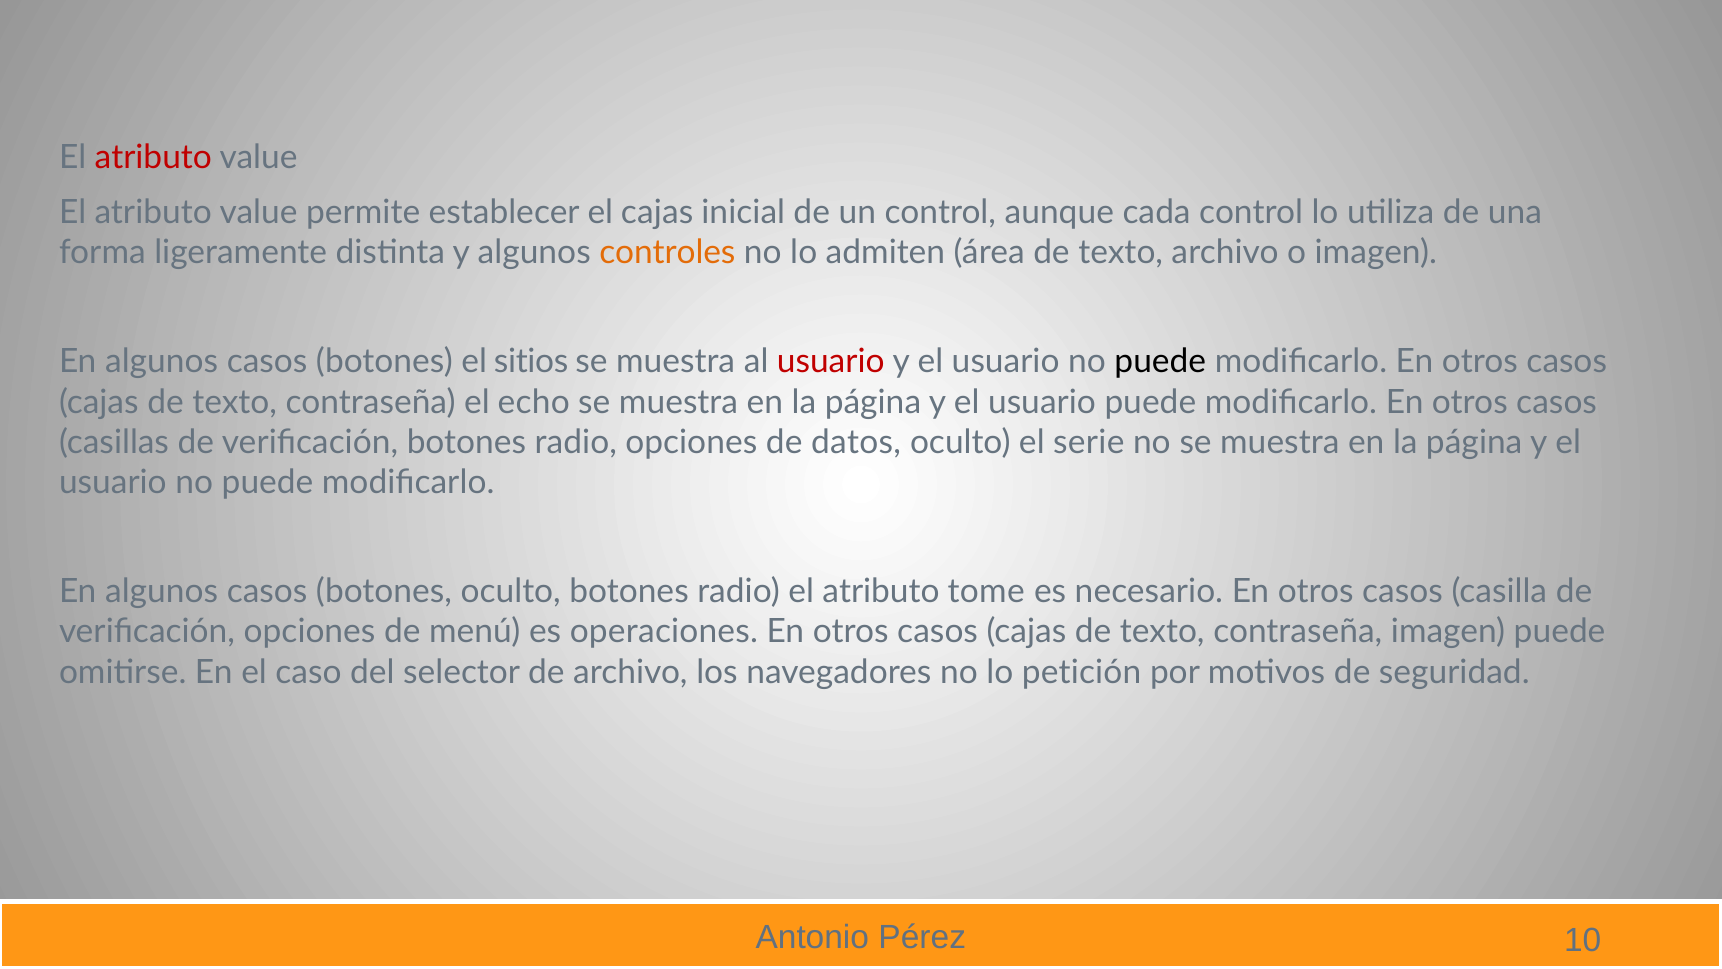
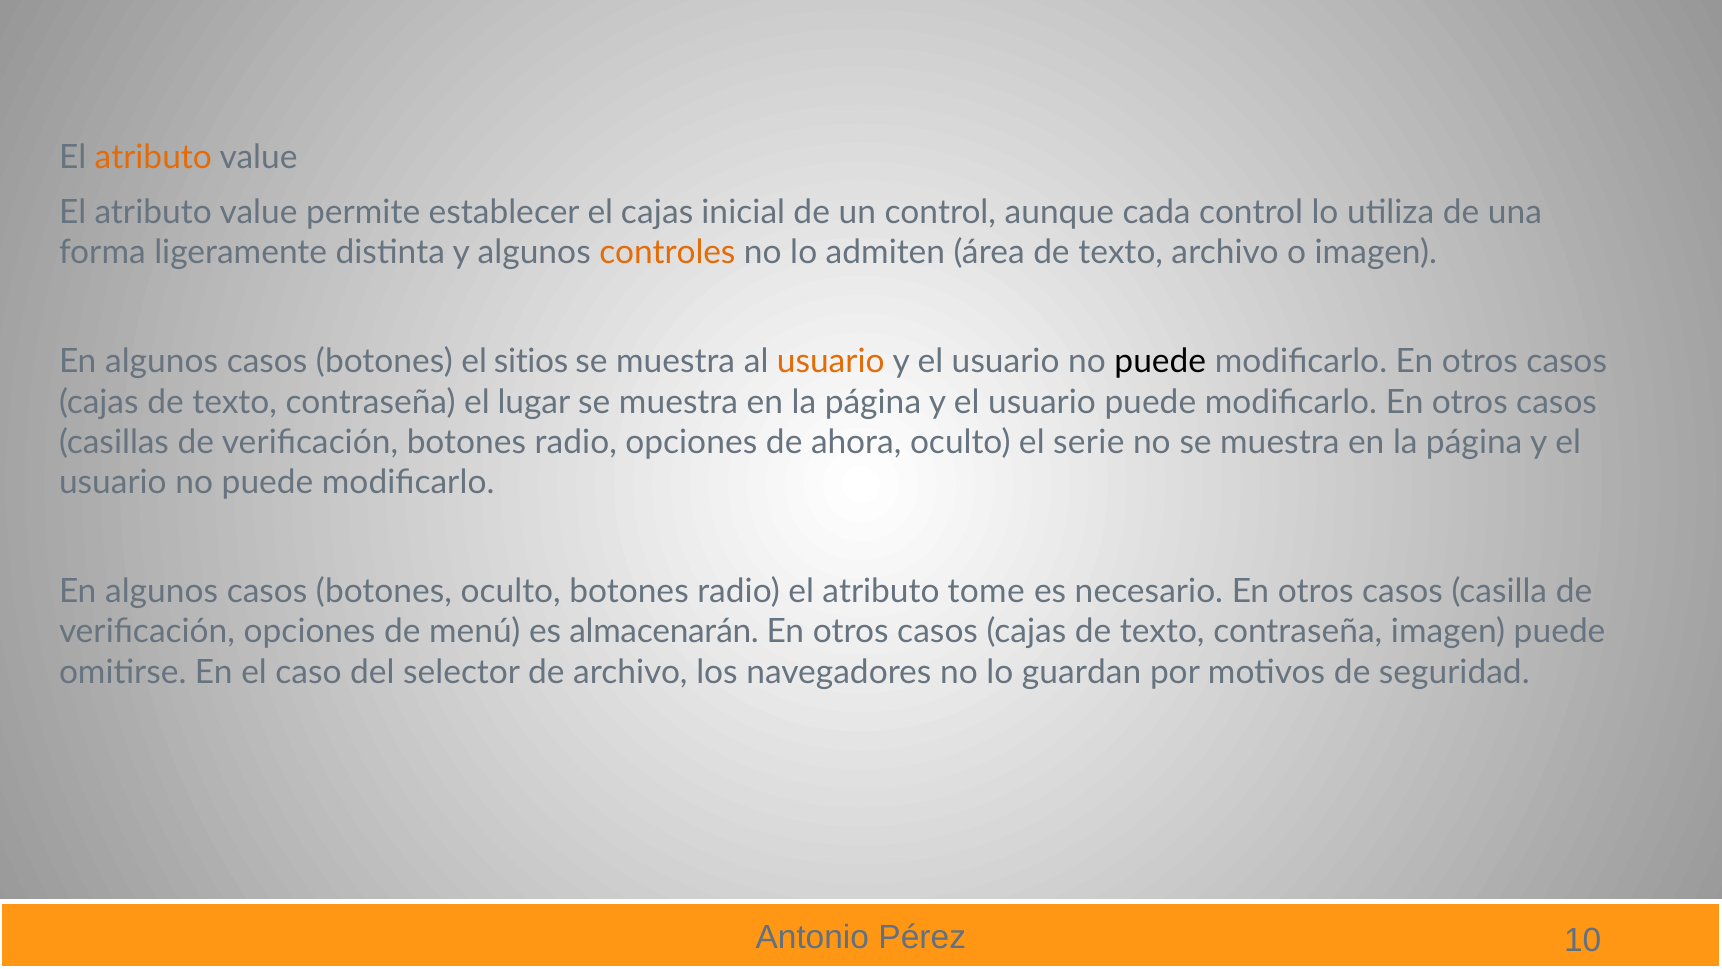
atributo at (153, 158) colour: red -> orange
usuario at (831, 362) colour: red -> orange
echo: echo -> lugar
datos: datos -> ahora
operaciones: operaciones -> almacenarán
petición: petición -> guardan
